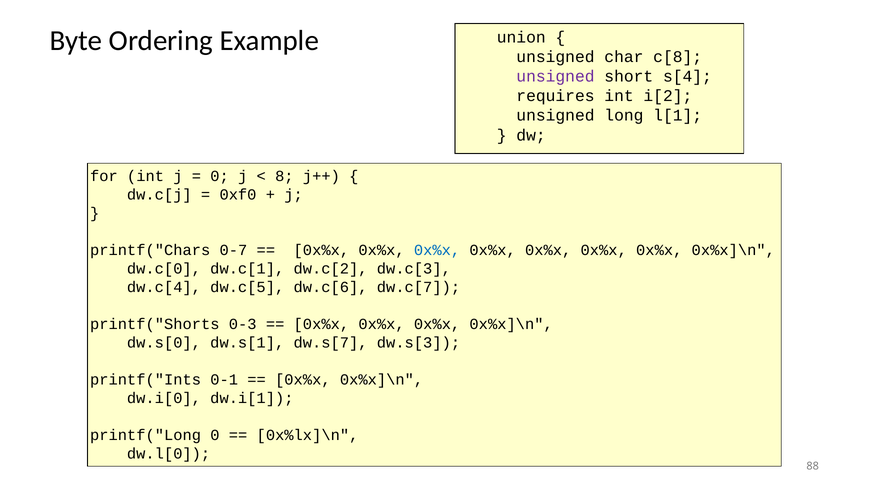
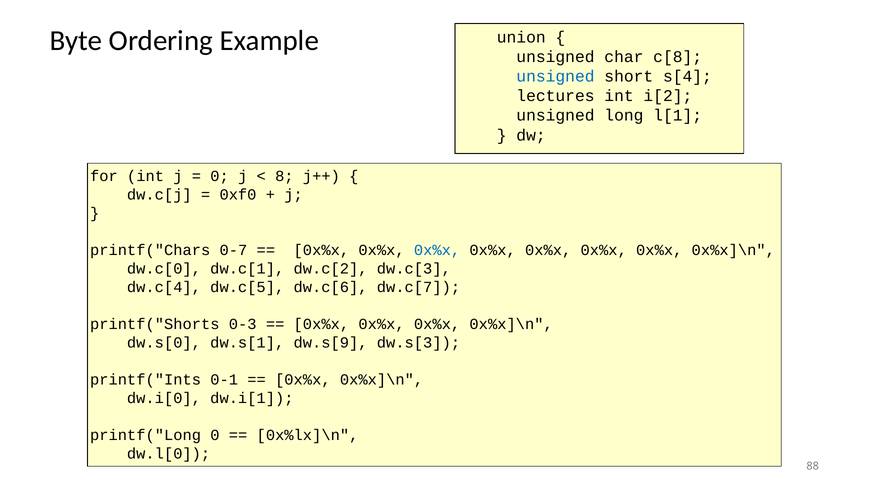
unsigned at (555, 76) colour: purple -> blue
requires: requires -> lectures
dw.s[7: dw.s[7 -> dw.s[9
